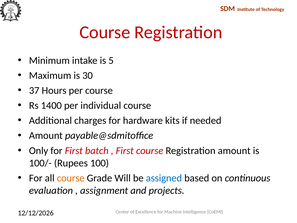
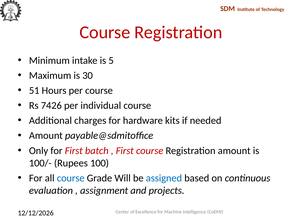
37: 37 -> 51
1400: 1400 -> 7426
course at (71, 178) colour: orange -> blue
